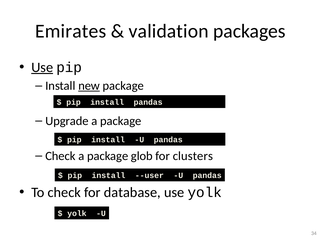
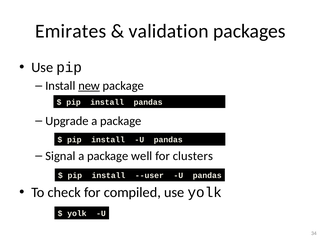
Use at (42, 67) underline: present -> none
Check at (60, 156): Check -> Signal
glob: glob -> well
database: database -> compiled
